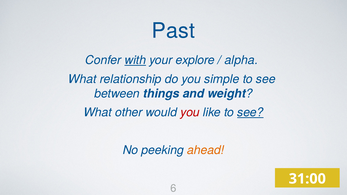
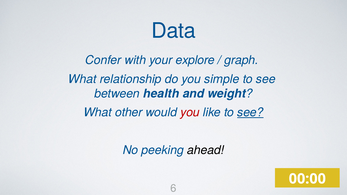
Past: Past -> Data
with underline: present -> none
alpha: alpha -> graph
things: things -> health
ahead colour: orange -> black
31:00: 31:00 -> 00:00
